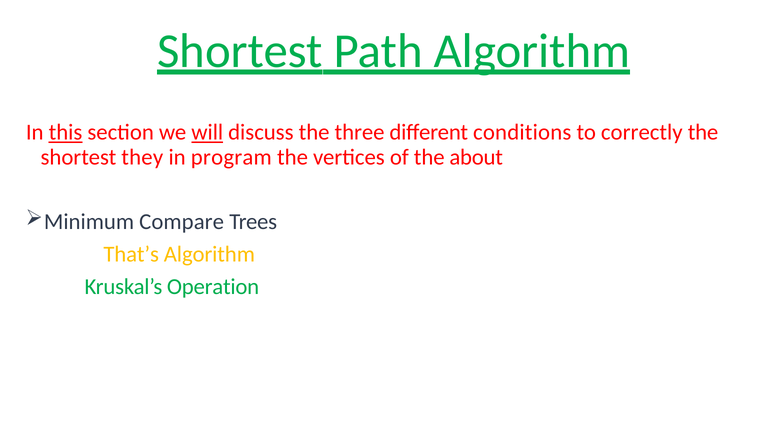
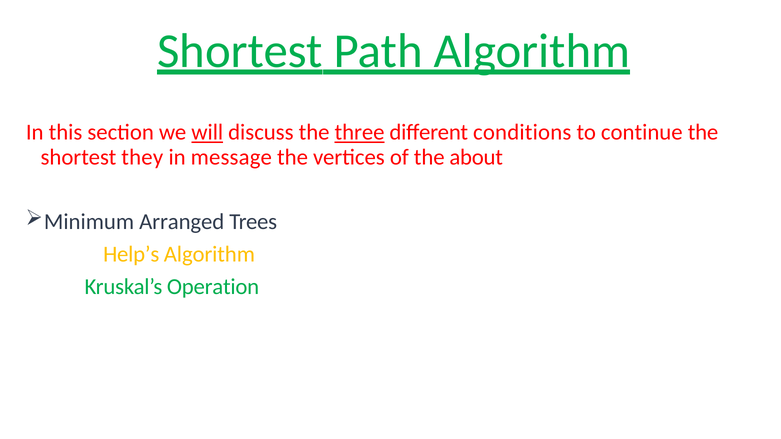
this underline: present -> none
three underline: none -> present
correctly: correctly -> continue
program: program -> message
Compare: Compare -> Arranged
That’s: That’s -> Help’s
